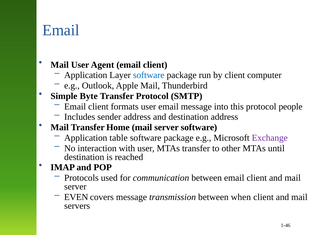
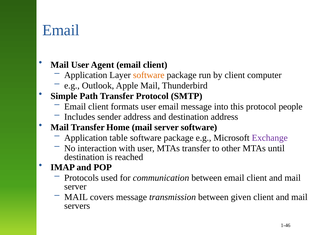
software at (149, 75) colour: blue -> orange
Byte: Byte -> Path
EVEN at (76, 197): EVEN -> MAIL
when: when -> given
